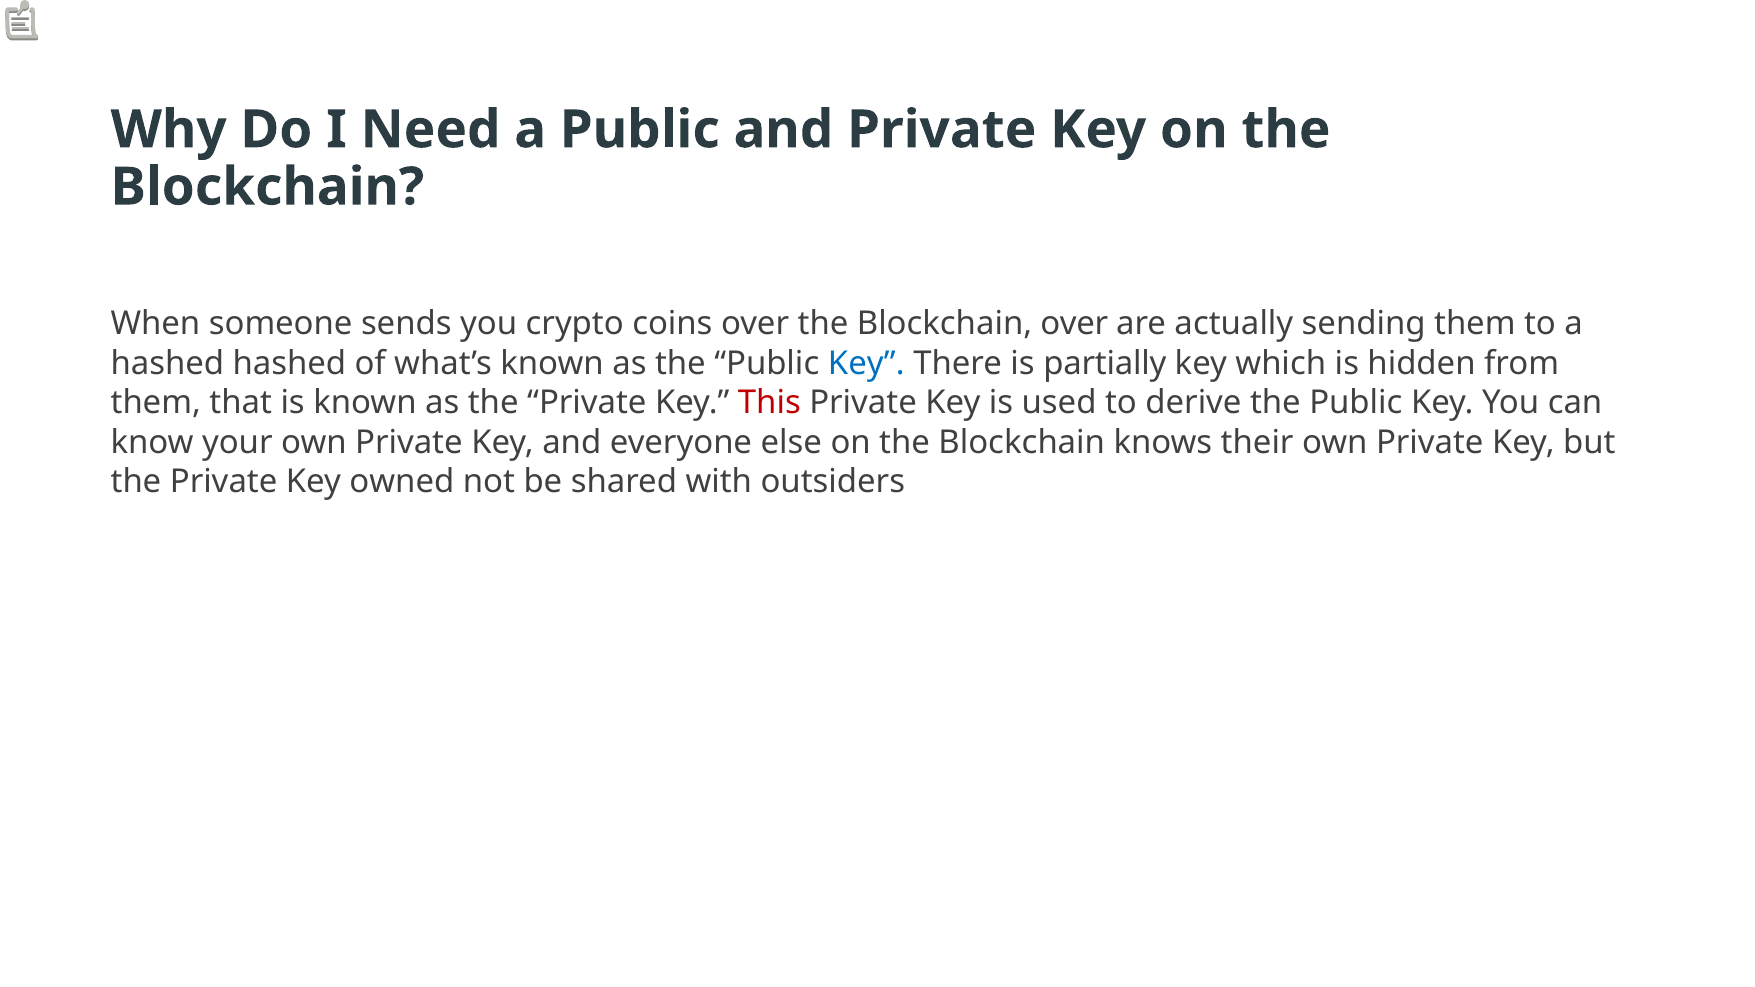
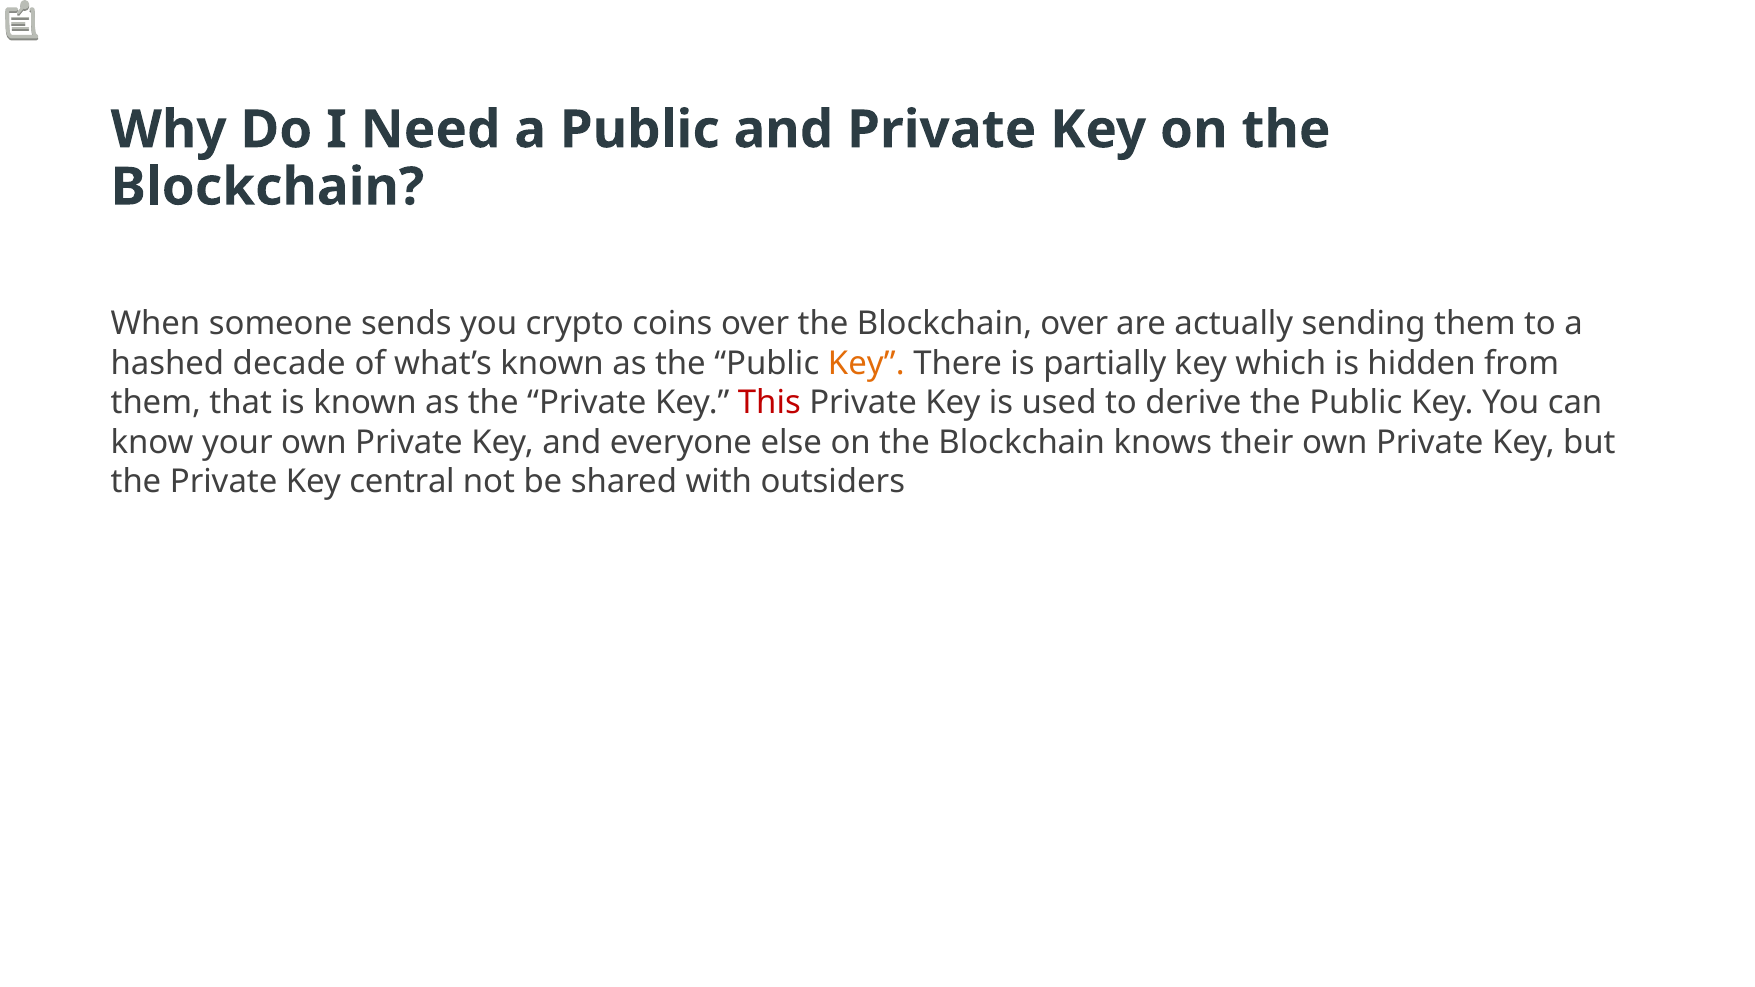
hashed hashed: hashed -> decade
Key at (866, 364) colour: blue -> orange
owned: owned -> central
